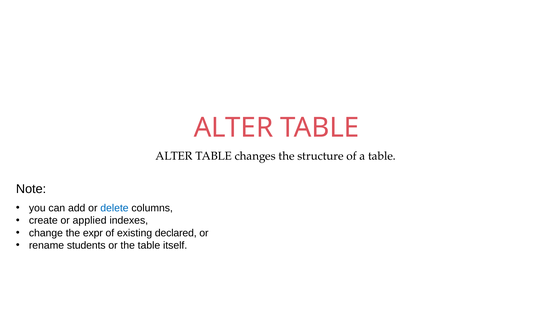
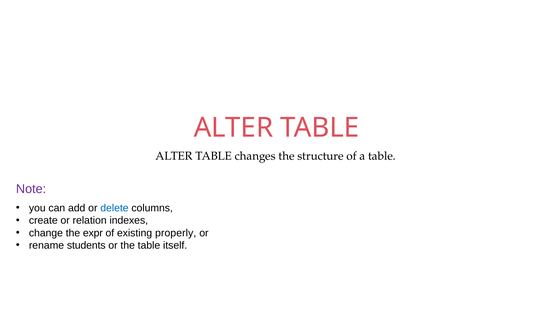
Note colour: black -> purple
applied: applied -> relation
declared: declared -> properly
